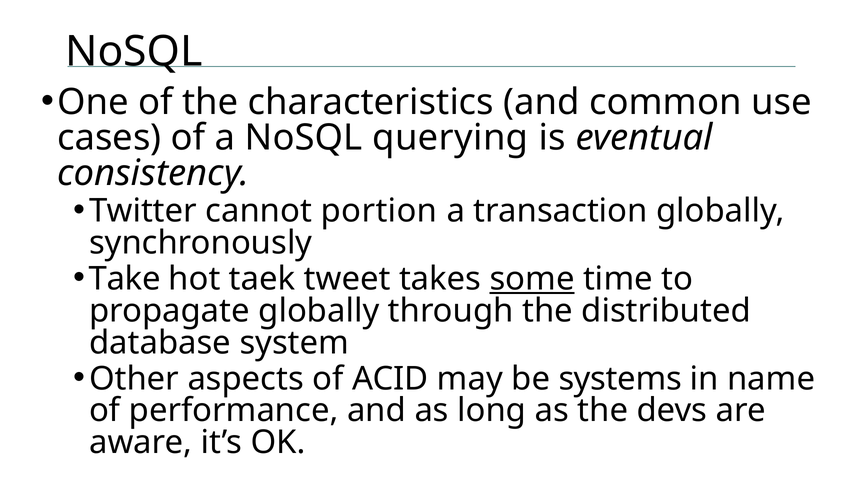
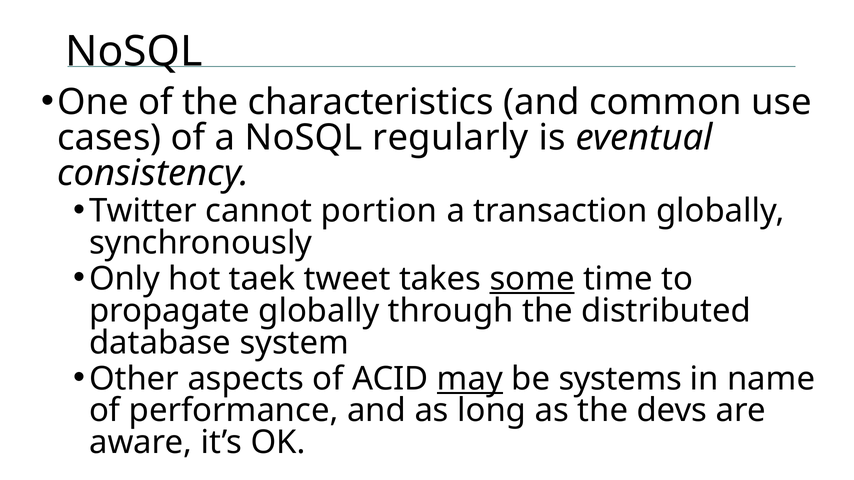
querying: querying -> regularly
Take: Take -> Only
may underline: none -> present
